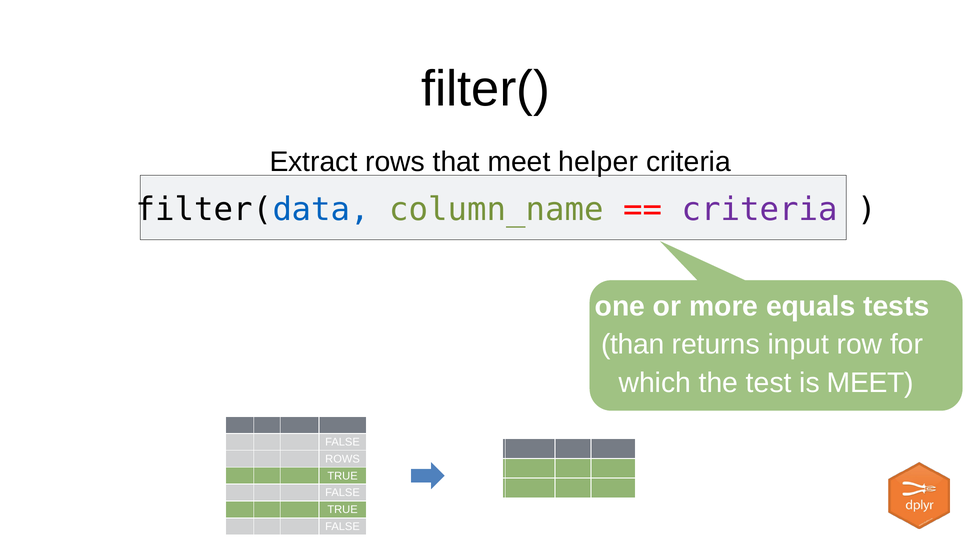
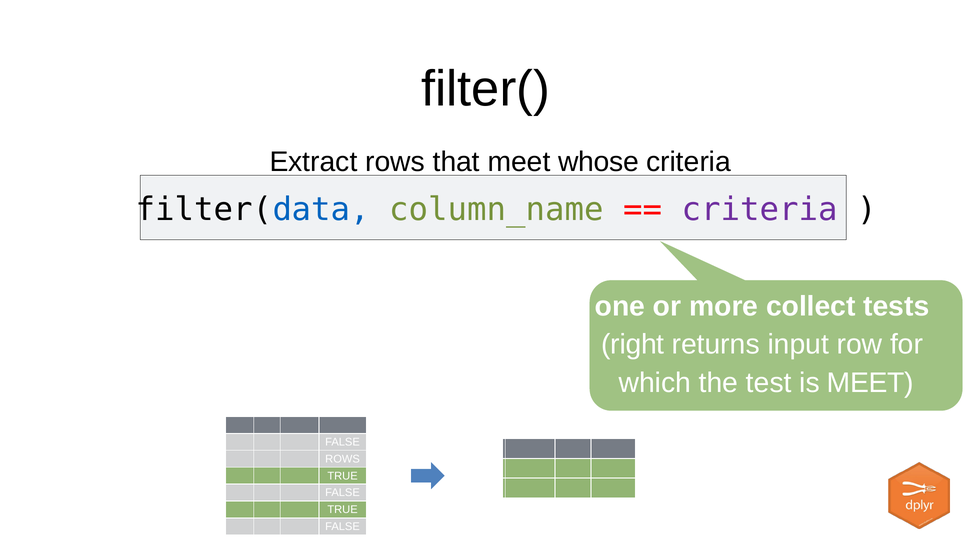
helper: helper -> whose
equals: equals -> collect
than: than -> right
